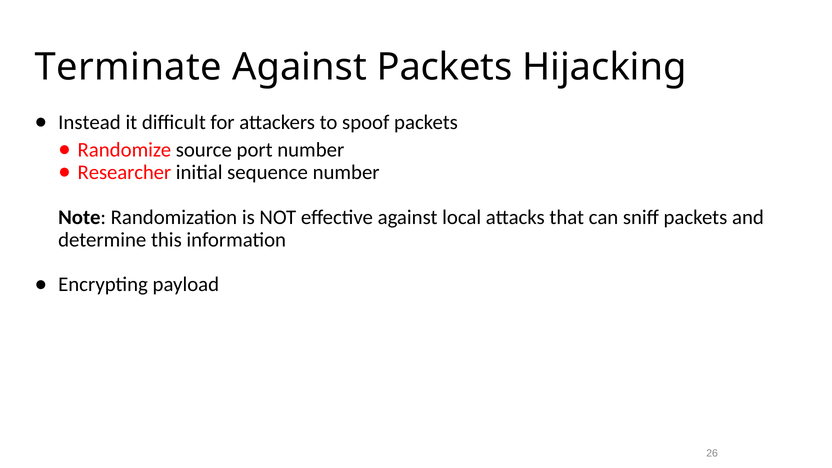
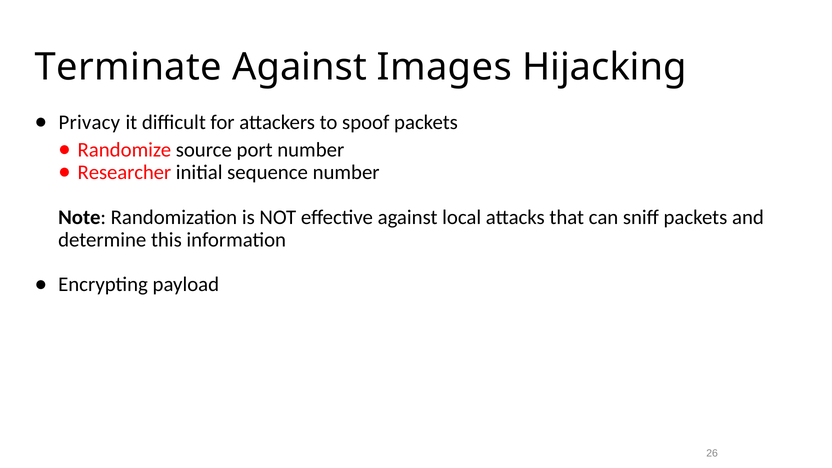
Against Packets: Packets -> Images
Instead: Instead -> Privacy
